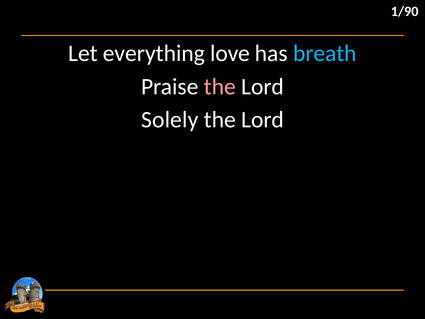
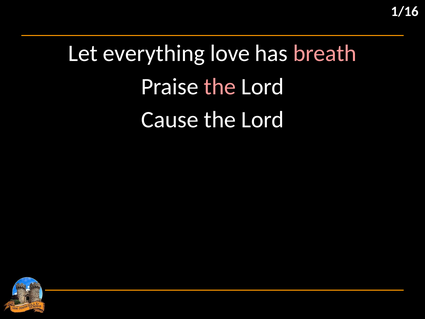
1/90: 1/90 -> 1/16
breath colour: light blue -> pink
Solely: Solely -> Cause
